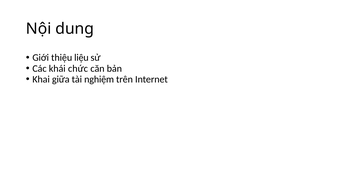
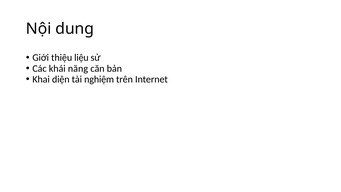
chức: chức -> năng
giữa: giữa -> diện
